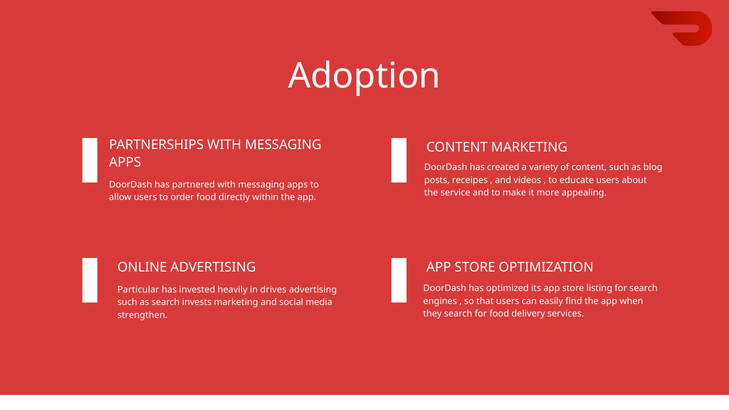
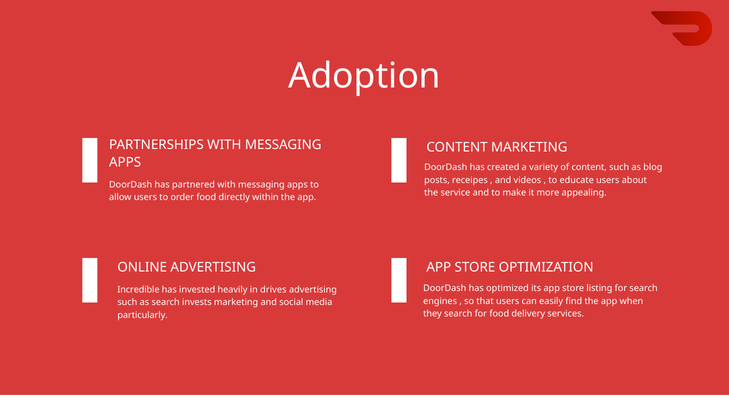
Particular: Particular -> Incredible
strengthen: strengthen -> particularly
